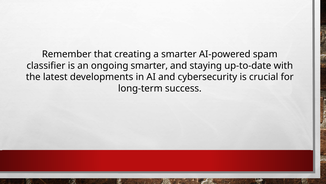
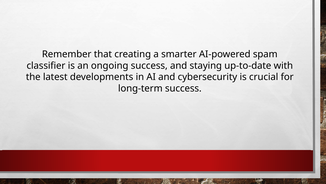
ongoing smarter: smarter -> success
